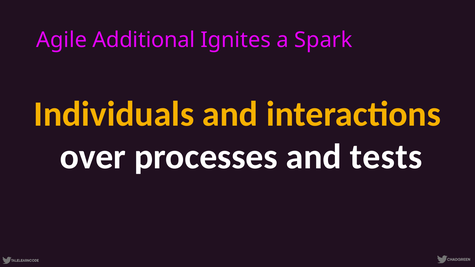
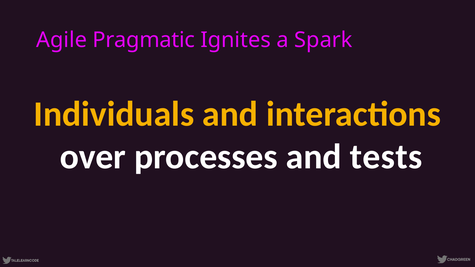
Additional: Additional -> Pragmatic
